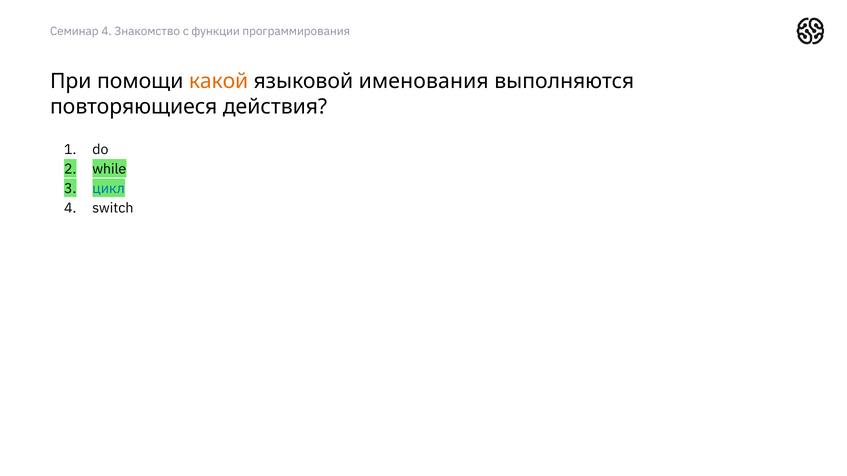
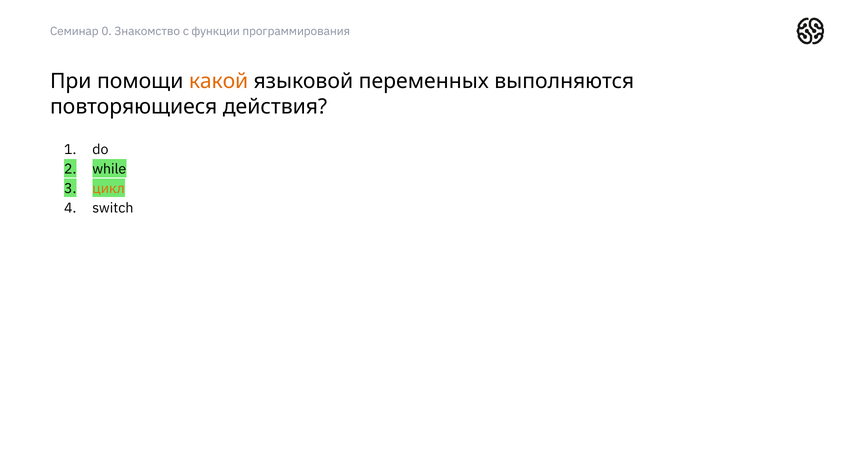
Семинар 4: 4 -> 0
именования: именования -> переменных
цикл colour: blue -> orange
